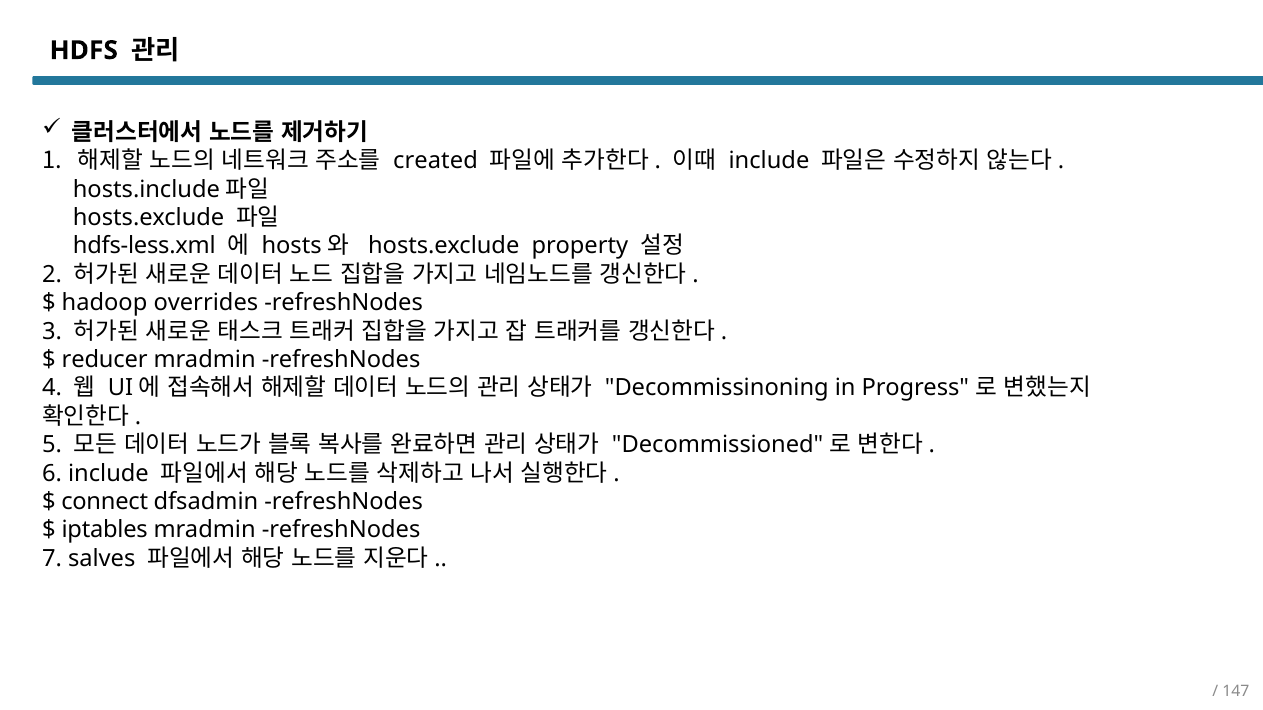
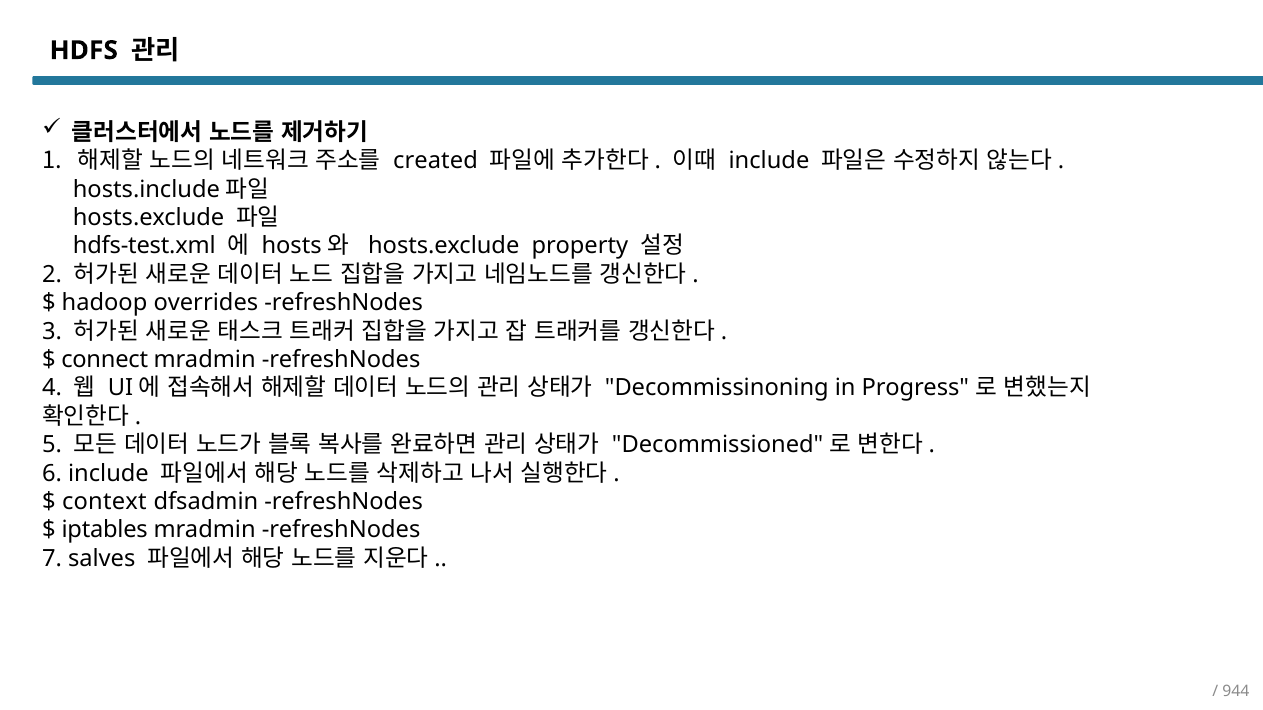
hdfs-less.xml: hdfs-less.xml -> hdfs-test.xml
reducer: reducer -> connect
connect: connect -> context
147: 147 -> 944
